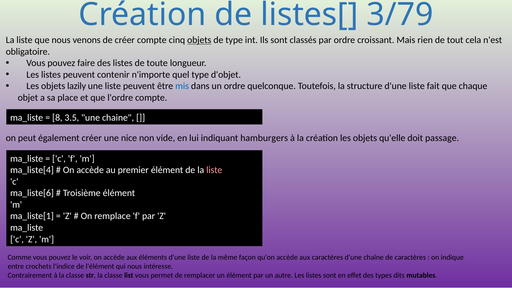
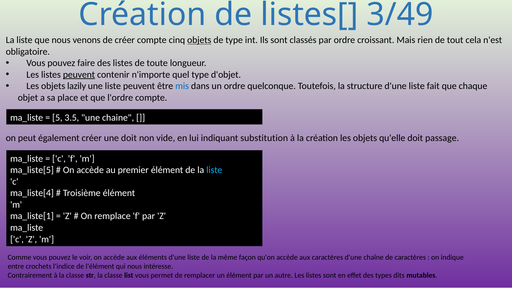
3/79: 3/79 -> 3/49
peuvent at (79, 75) underline: none -> present
8: 8 -> 5
une nice: nice -> doit
hamburgers: hamburgers -> substitution
ma_liste[4: ma_liste[4 -> ma_liste[5
liste at (214, 170) colour: pink -> light blue
ma_liste[6: ma_liste[6 -> ma_liste[4
